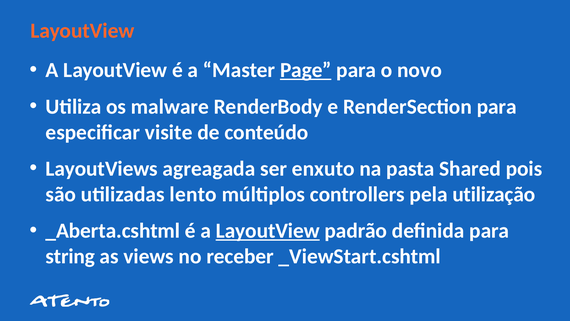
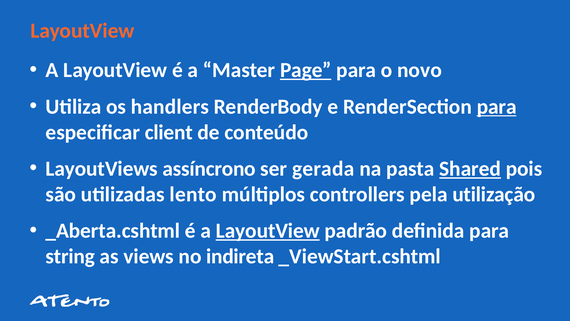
malware: malware -> handlers
para at (497, 107) underline: none -> present
visite: visite -> client
agreagada: agreagada -> assíncrono
enxuto: enxuto -> gerada
Shared underline: none -> present
receber: receber -> indireta
